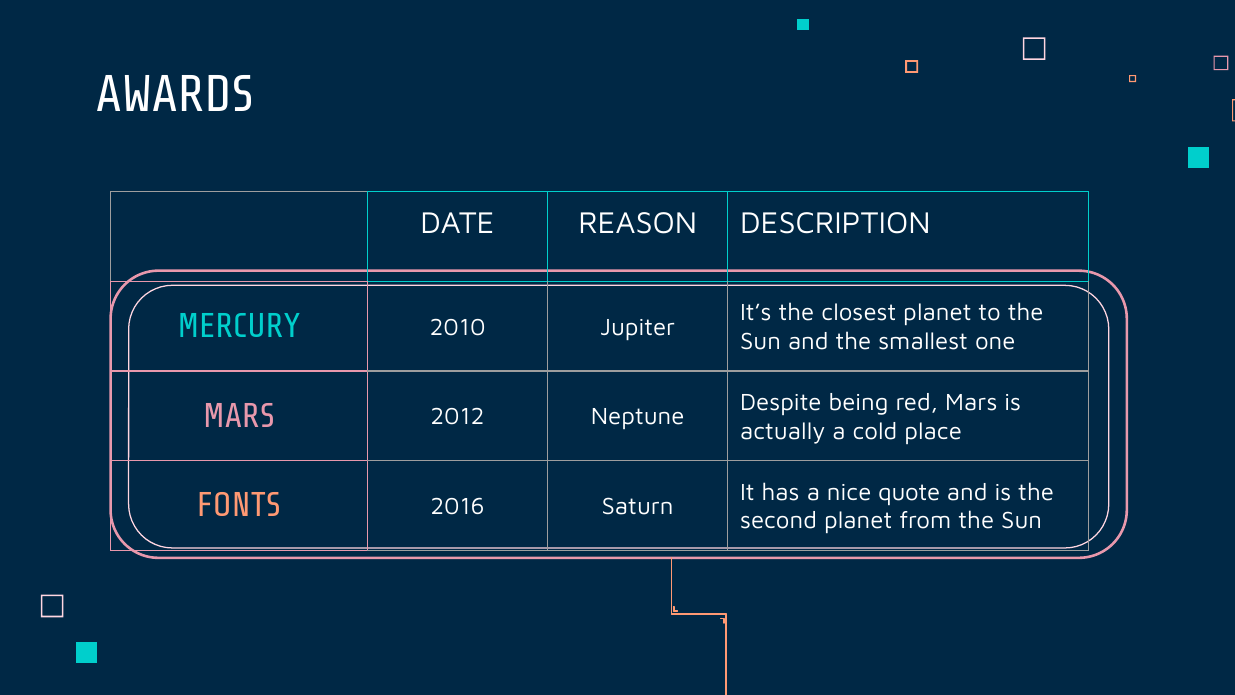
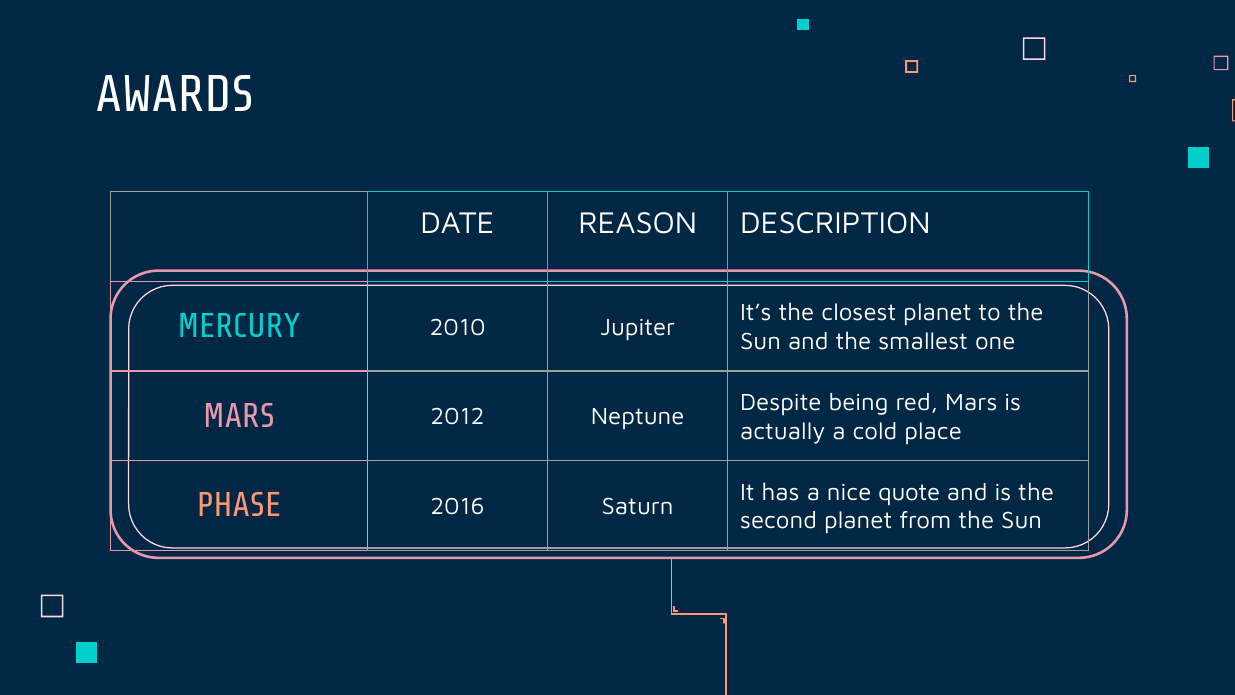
FONTS: FONTS -> PHASE
